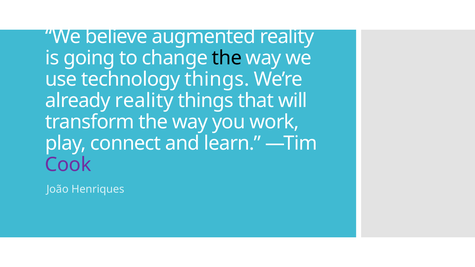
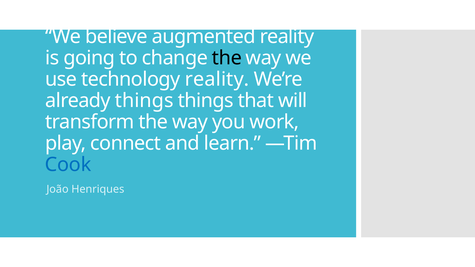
technology things: things -> reality
already reality: reality -> things
Cook colour: purple -> blue
